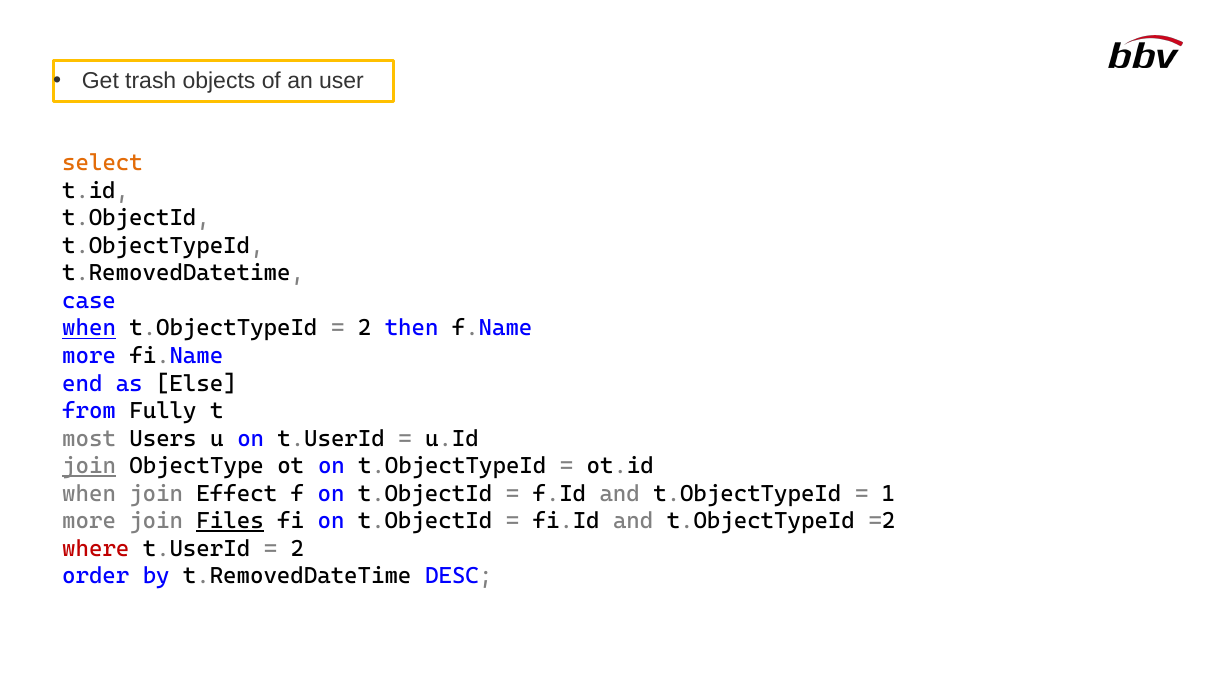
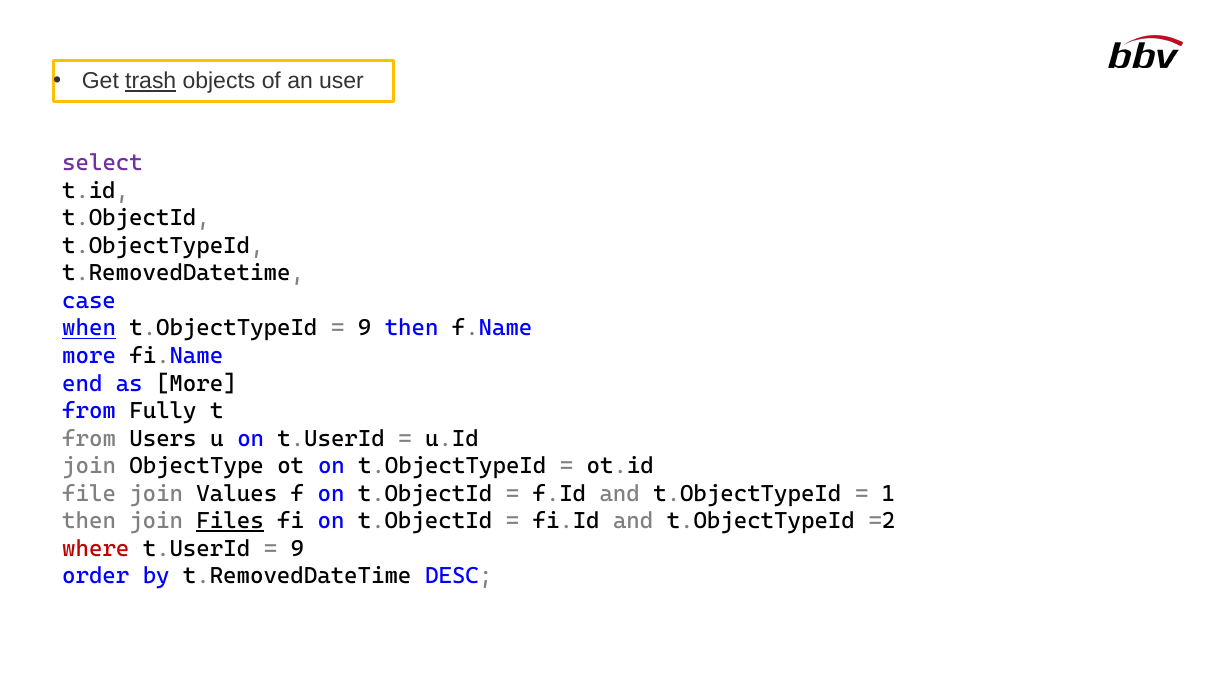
trash underline: none -> present
select colour: orange -> purple
2 at (365, 329): 2 -> 9
as Else: Else -> More
most at (89, 439): most -> from
join at (89, 467) underline: present -> none
when at (89, 494): when -> file
Effect: Effect -> Values
more at (89, 522): more -> then
2 at (297, 549): 2 -> 9
